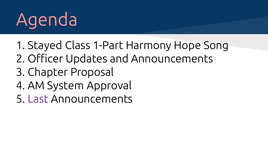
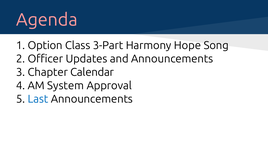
Stayed: Stayed -> Option
1-Part: 1-Part -> 3-Part
Proposal: Proposal -> Calendar
Last colour: purple -> blue
